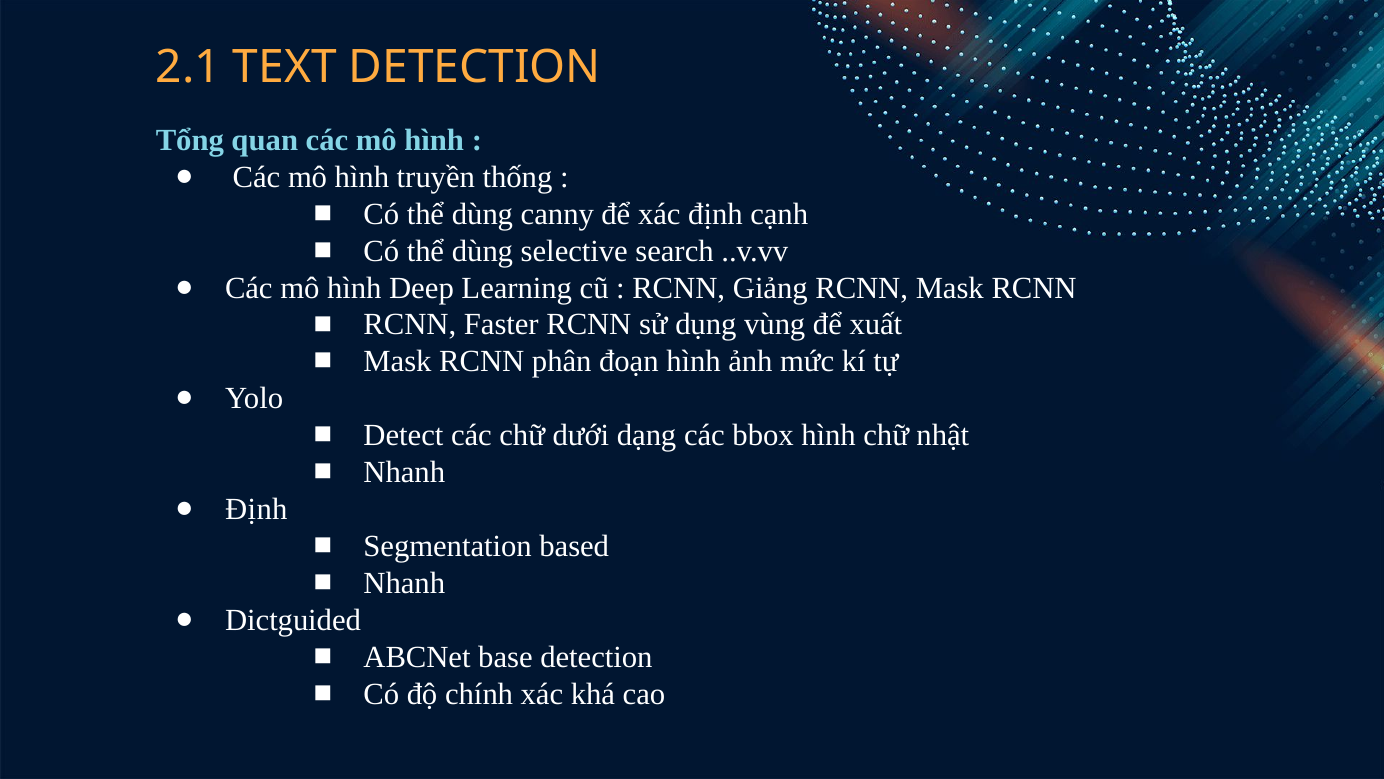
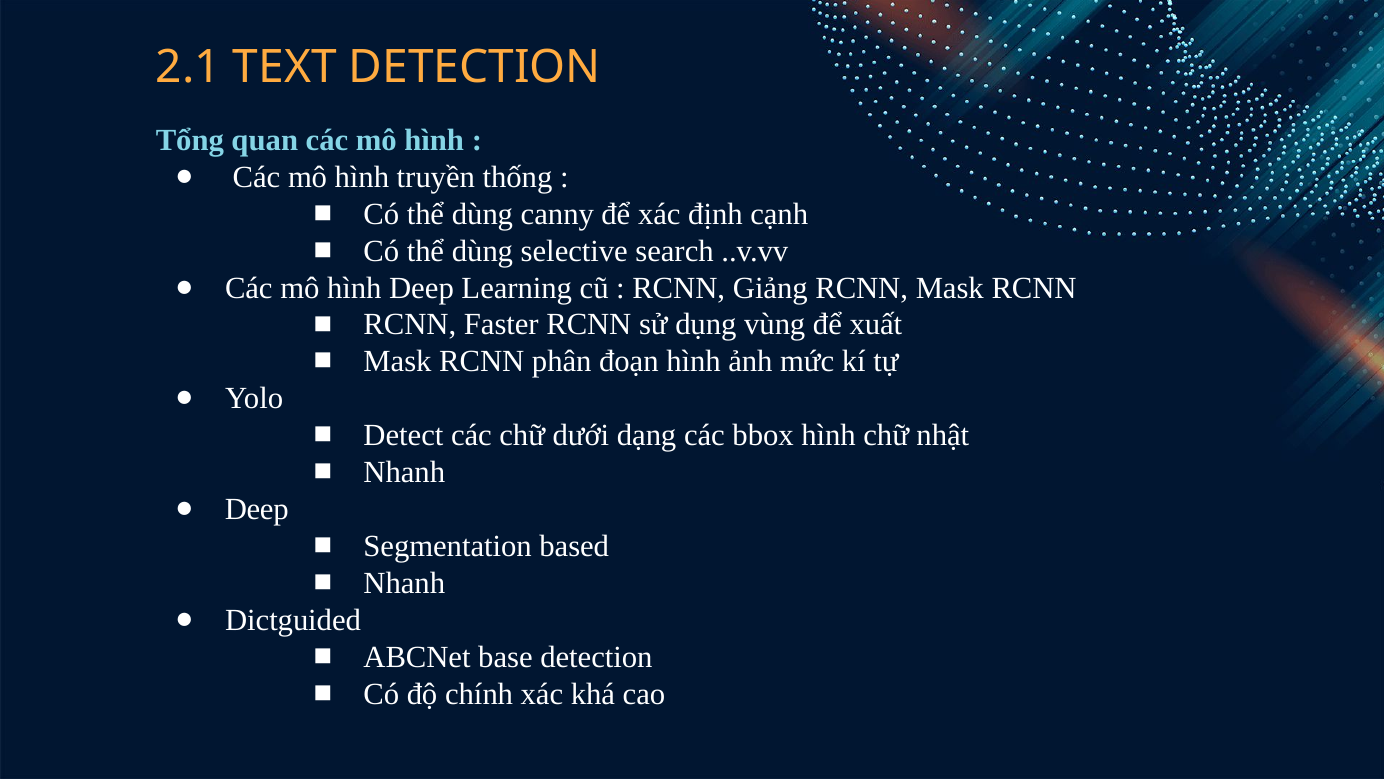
Định at (256, 509): Định -> Deep
